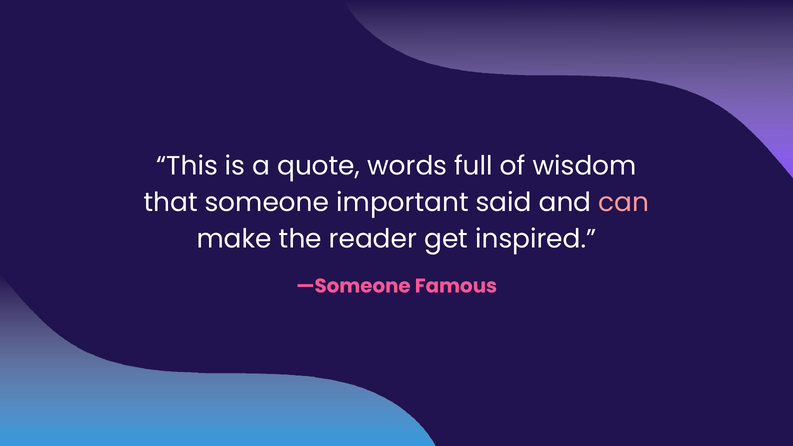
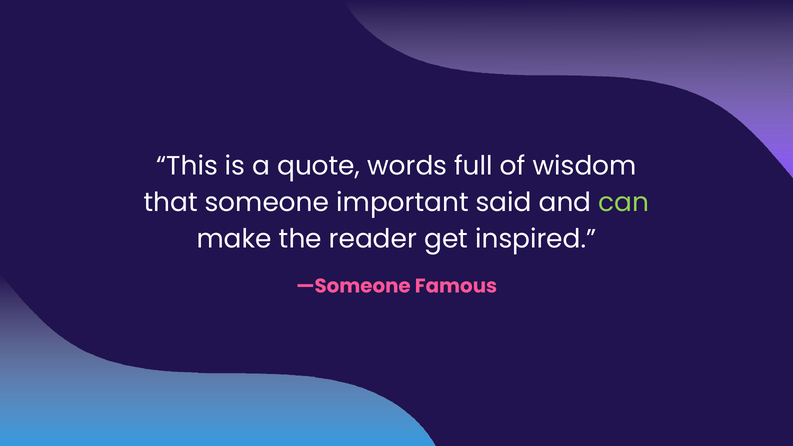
can colour: pink -> light green
